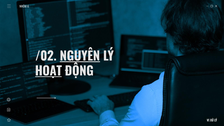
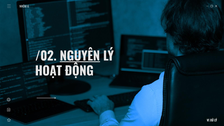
HOẠT underline: present -> none
